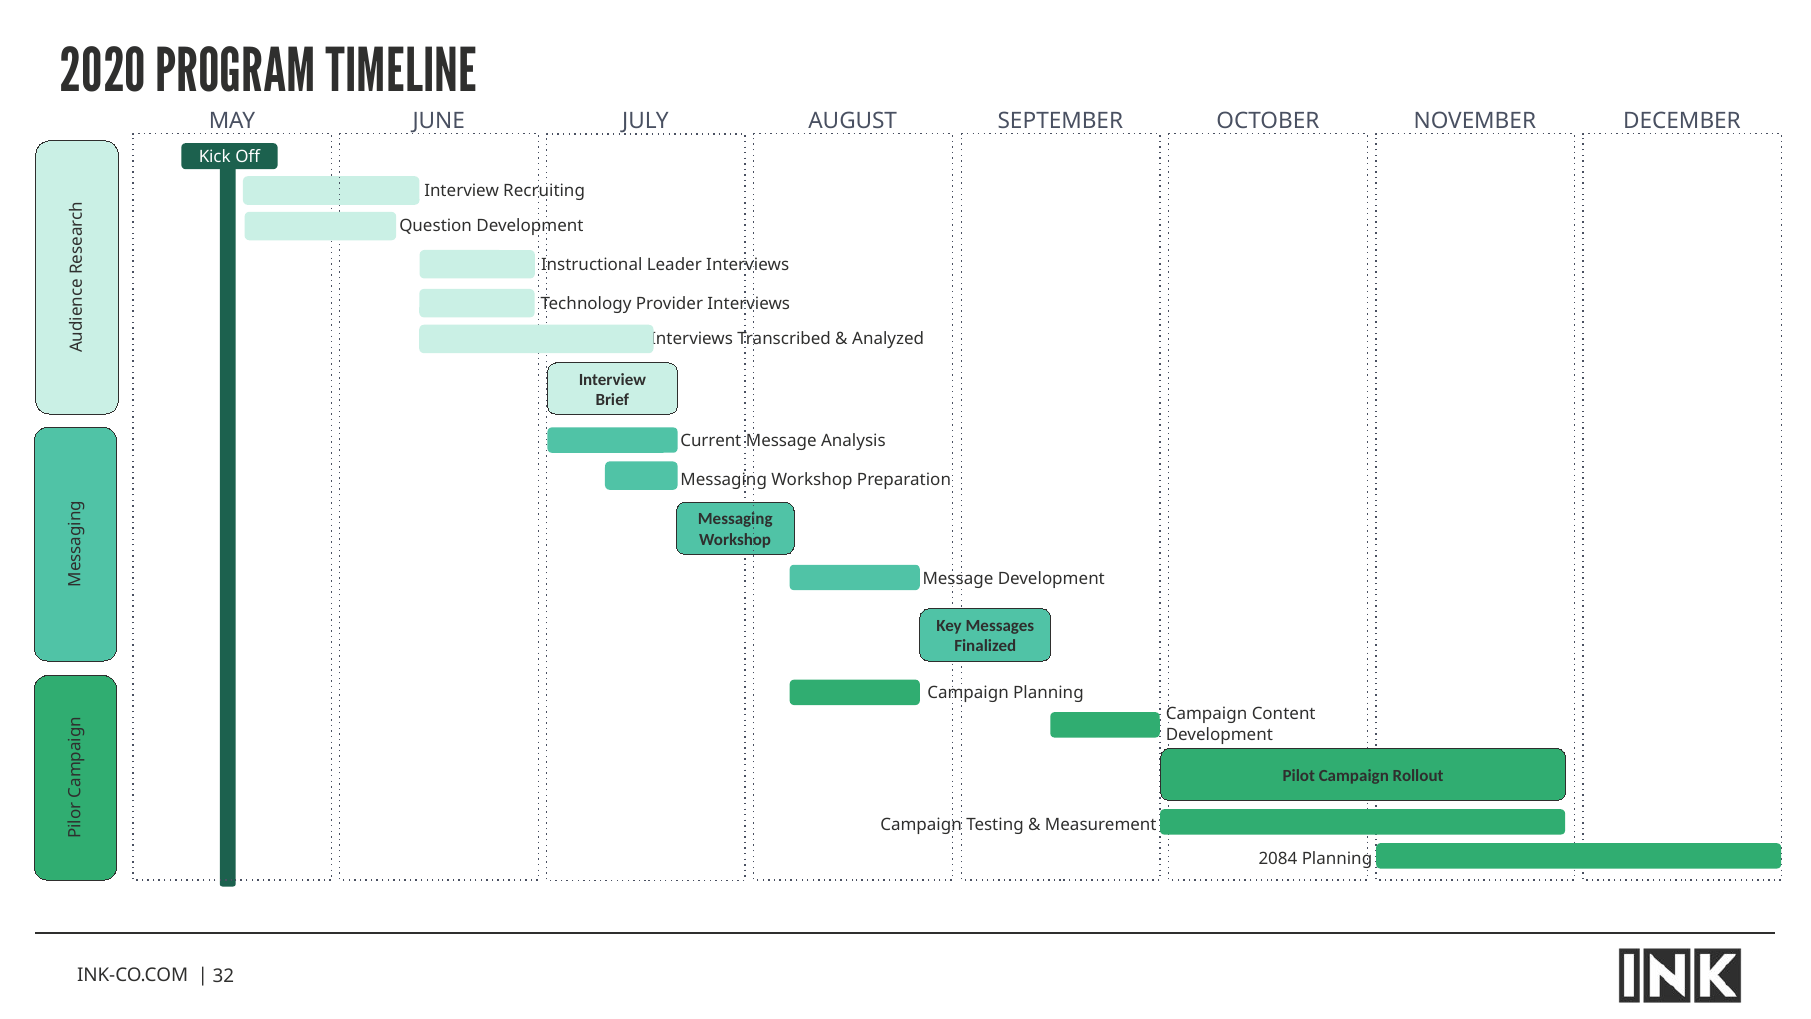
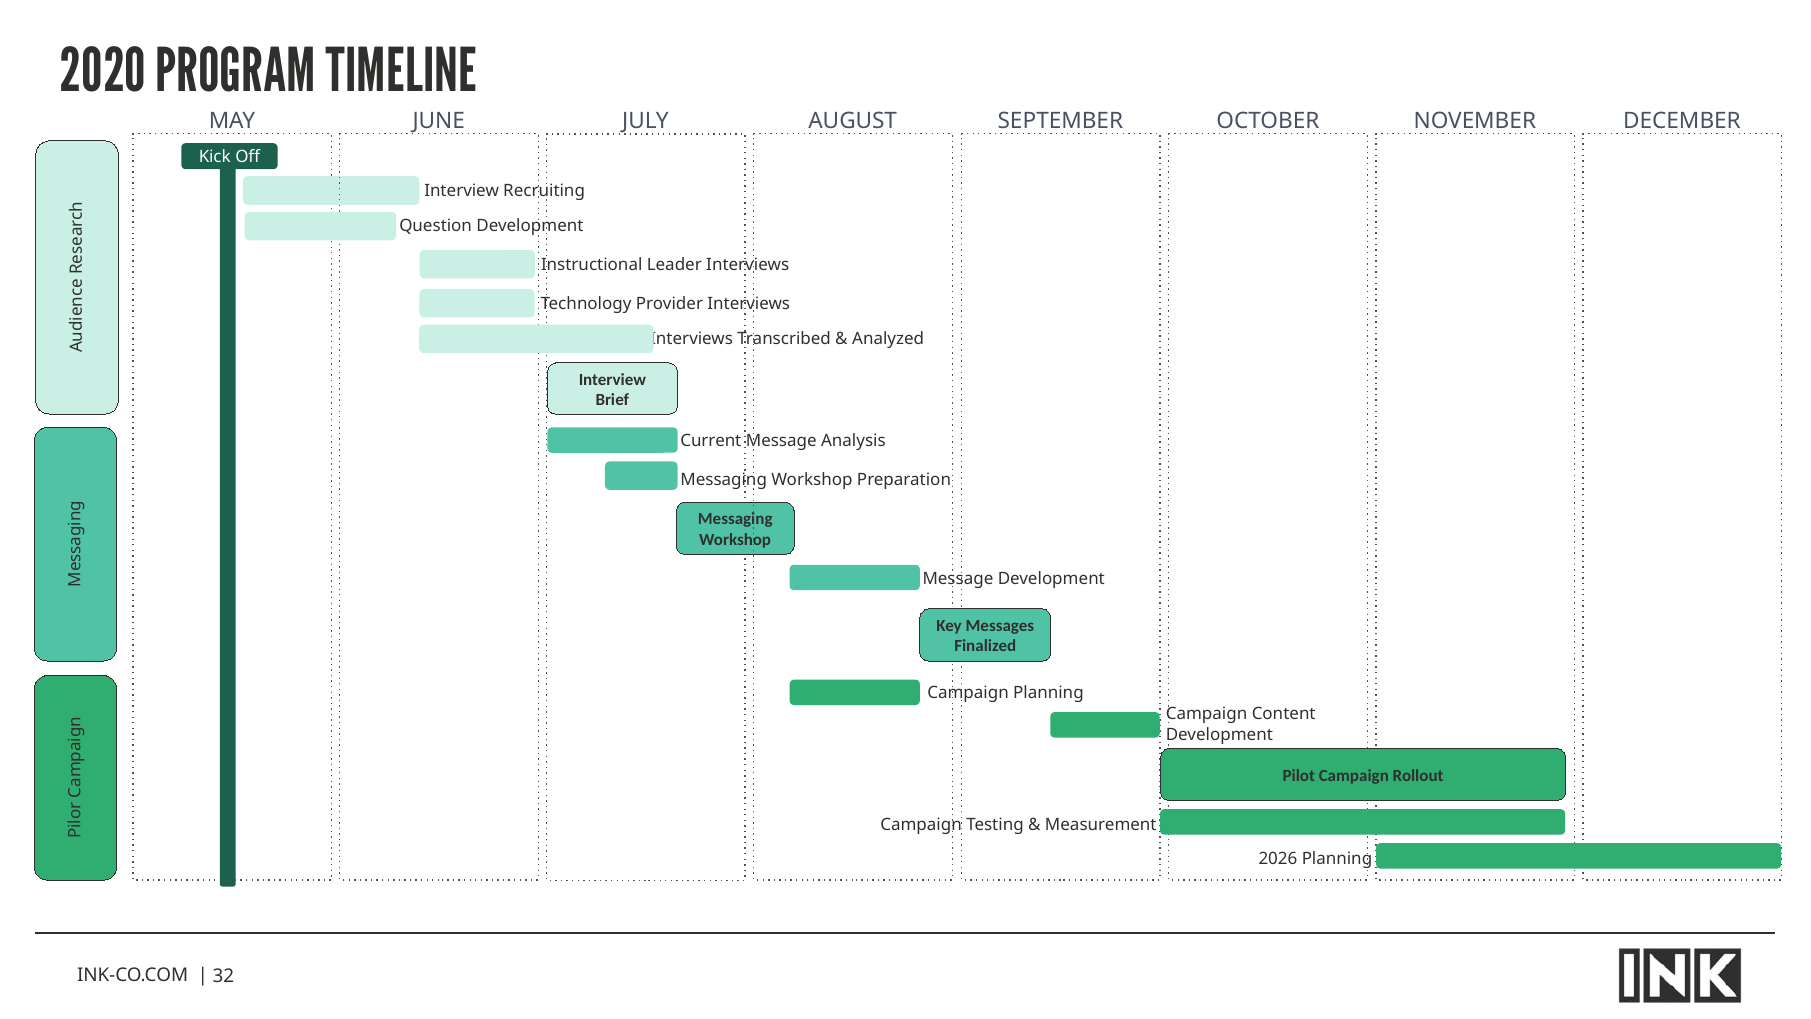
2084: 2084 -> 2026
